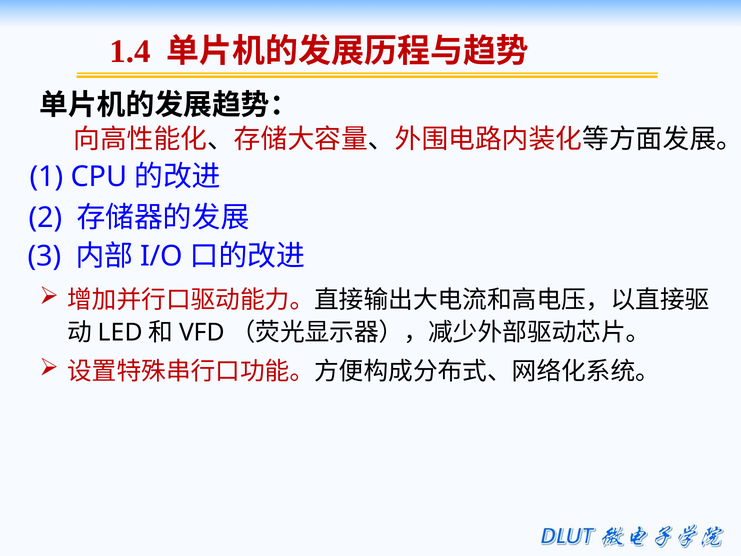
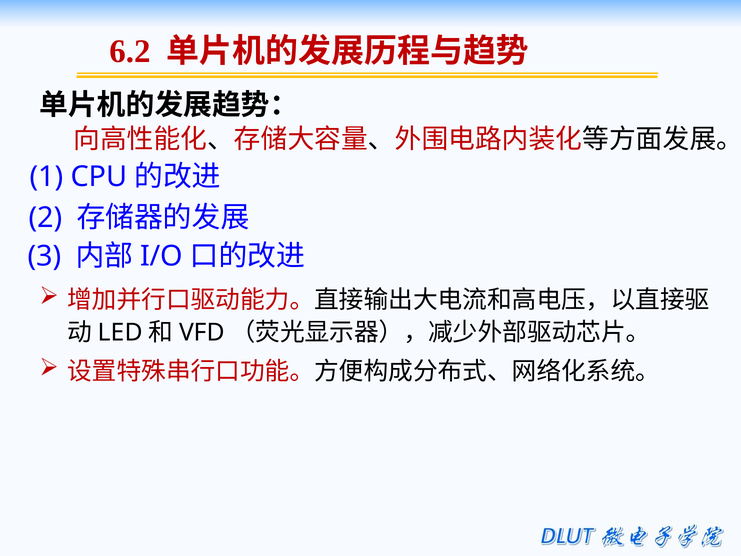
1.4: 1.4 -> 6.2
